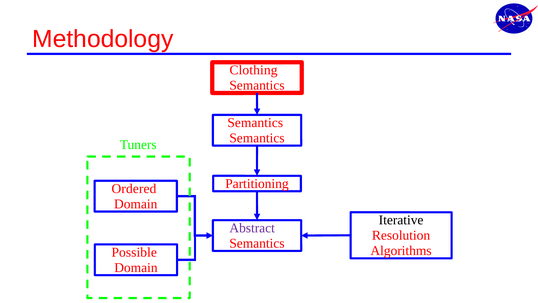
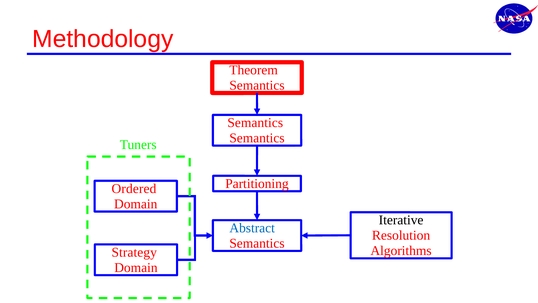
Clothing: Clothing -> Theorem
Abstract colour: purple -> blue
Possible: Possible -> Strategy
